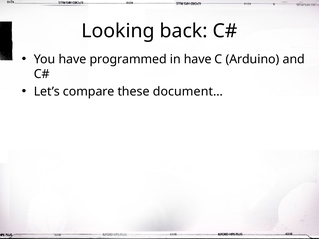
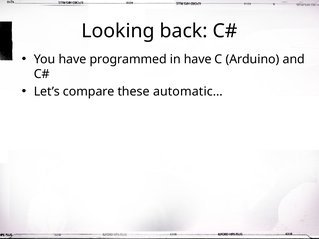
document…: document… -> automatic…
